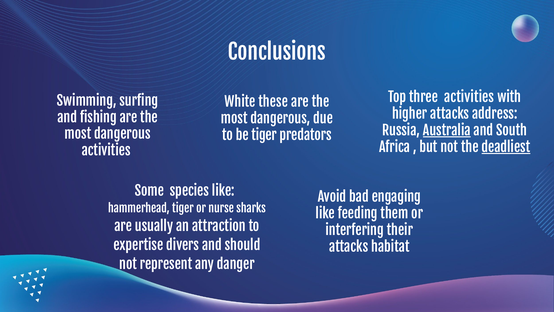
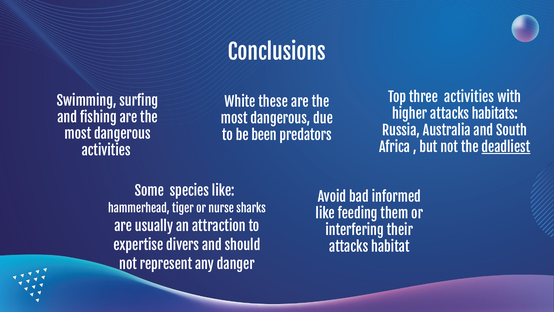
address: address -> habitats
Australia underline: present -> none
be tiger: tiger -> been
engaging: engaging -> informed
